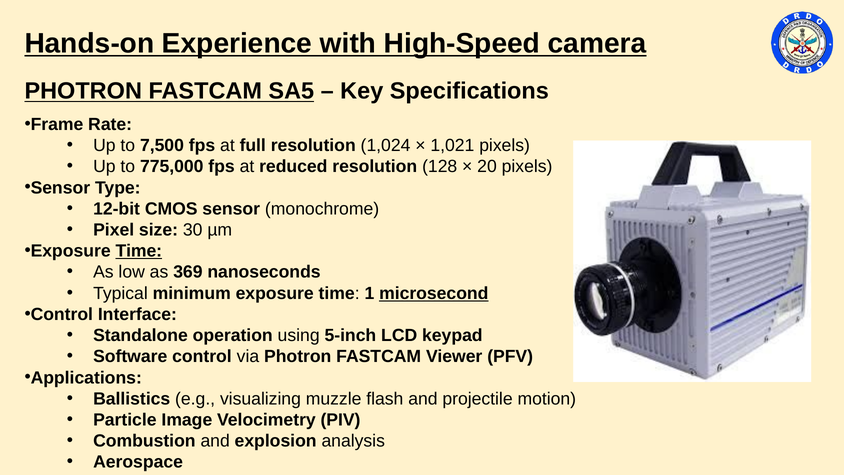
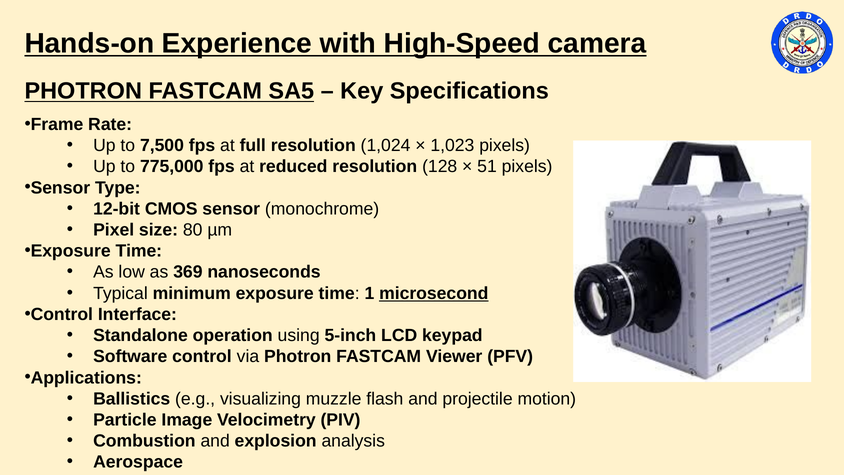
1,021: 1,021 -> 1,023
20: 20 -> 51
30: 30 -> 80
Time at (139, 251) underline: present -> none
